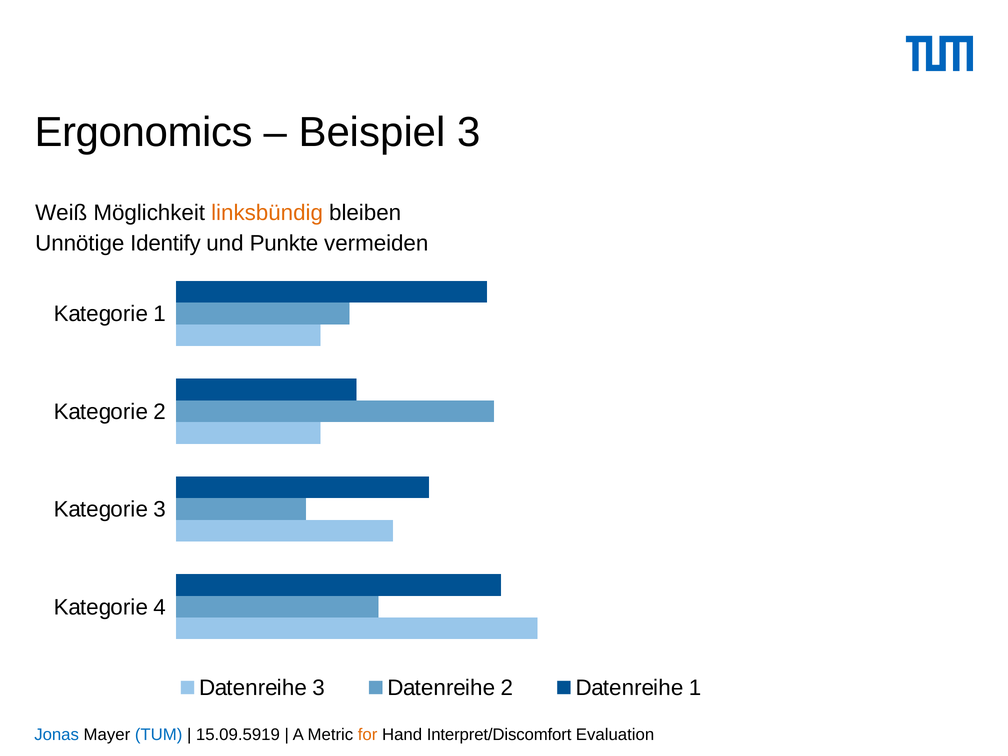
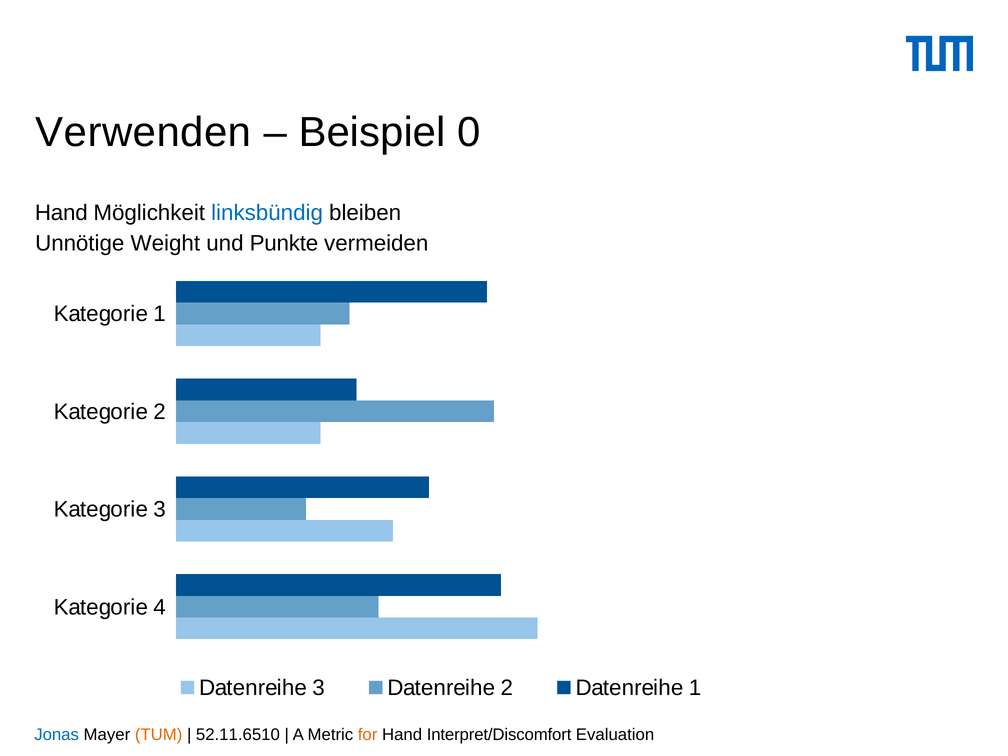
Ergonomics: Ergonomics -> Verwenden
Beispiel 3: 3 -> 0
Weiß at (61, 213): Weiß -> Hand
linksbündig colour: orange -> blue
Identify: Identify -> Weight
TUM colour: blue -> orange
15.09.5919: 15.09.5919 -> 52.11.6510
